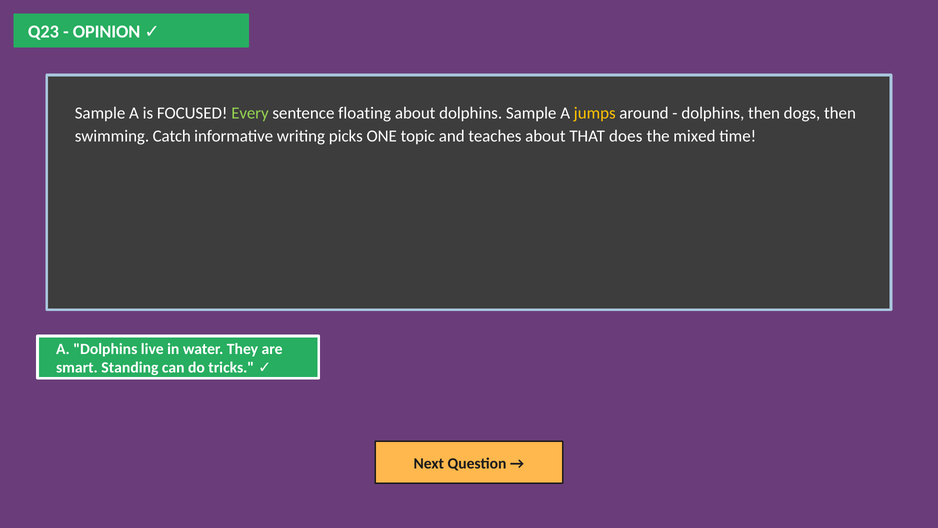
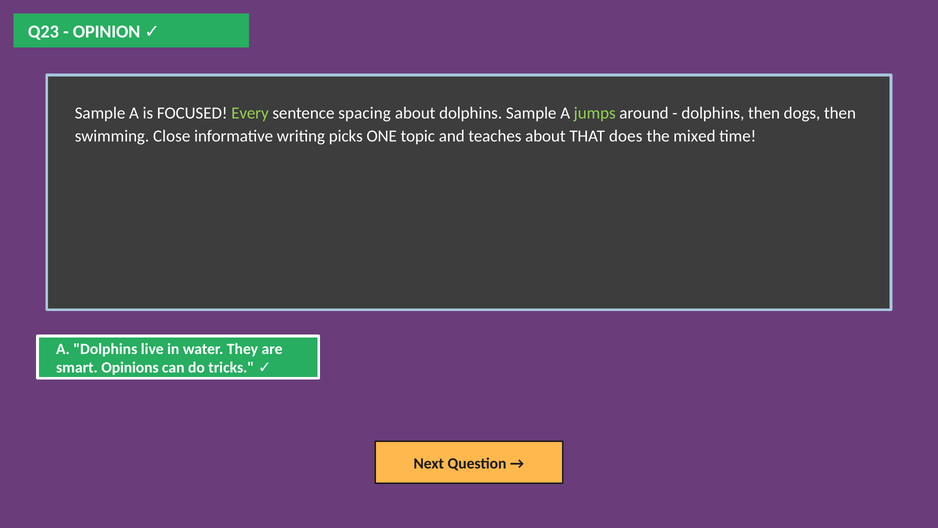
floating: floating -> spacing
jumps colour: yellow -> light green
Catch: Catch -> Close
Standing: Standing -> Opinions
